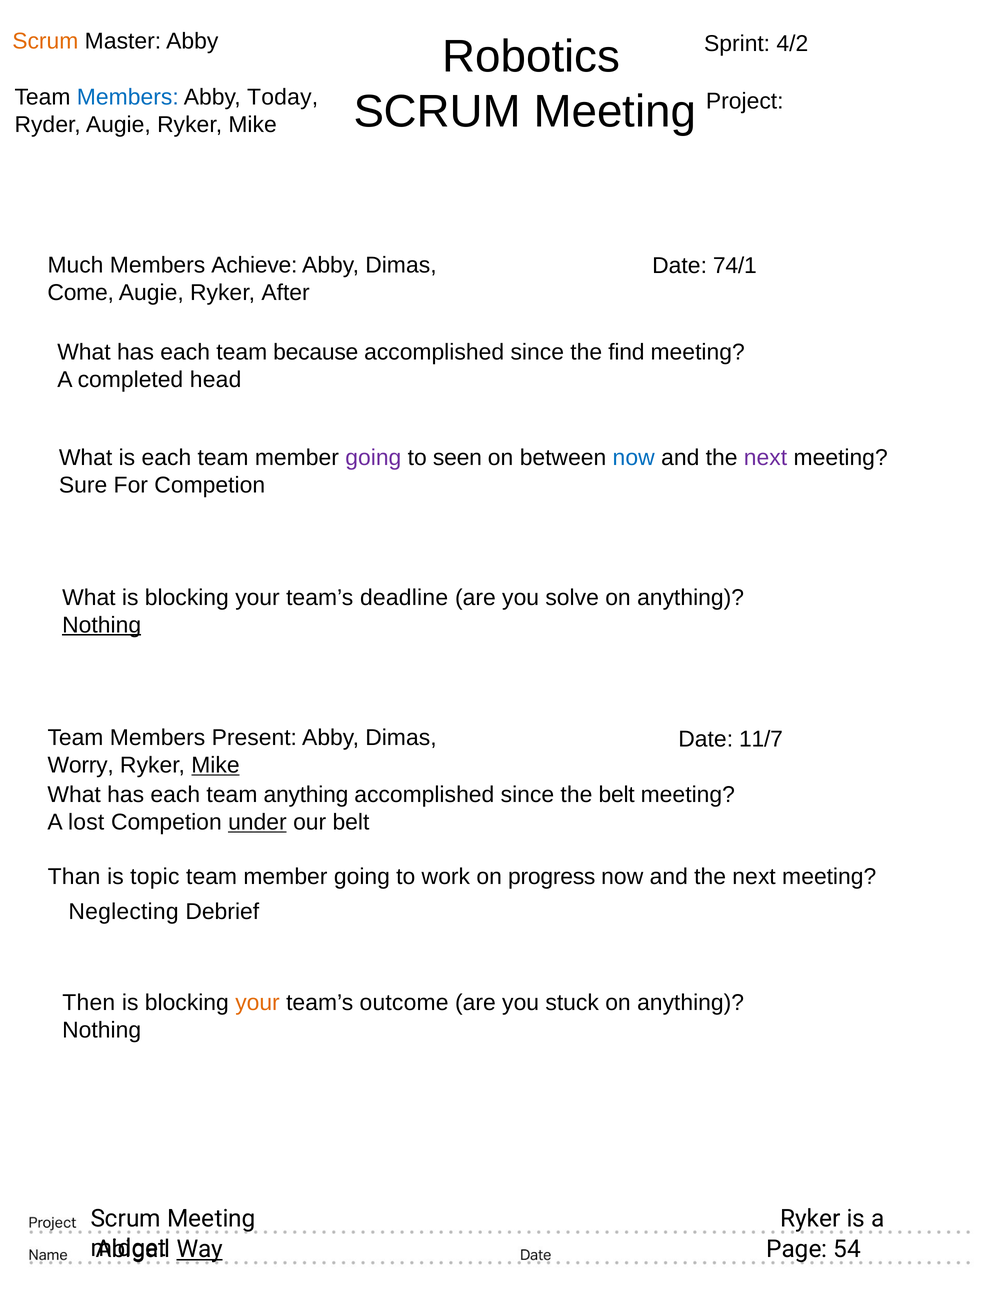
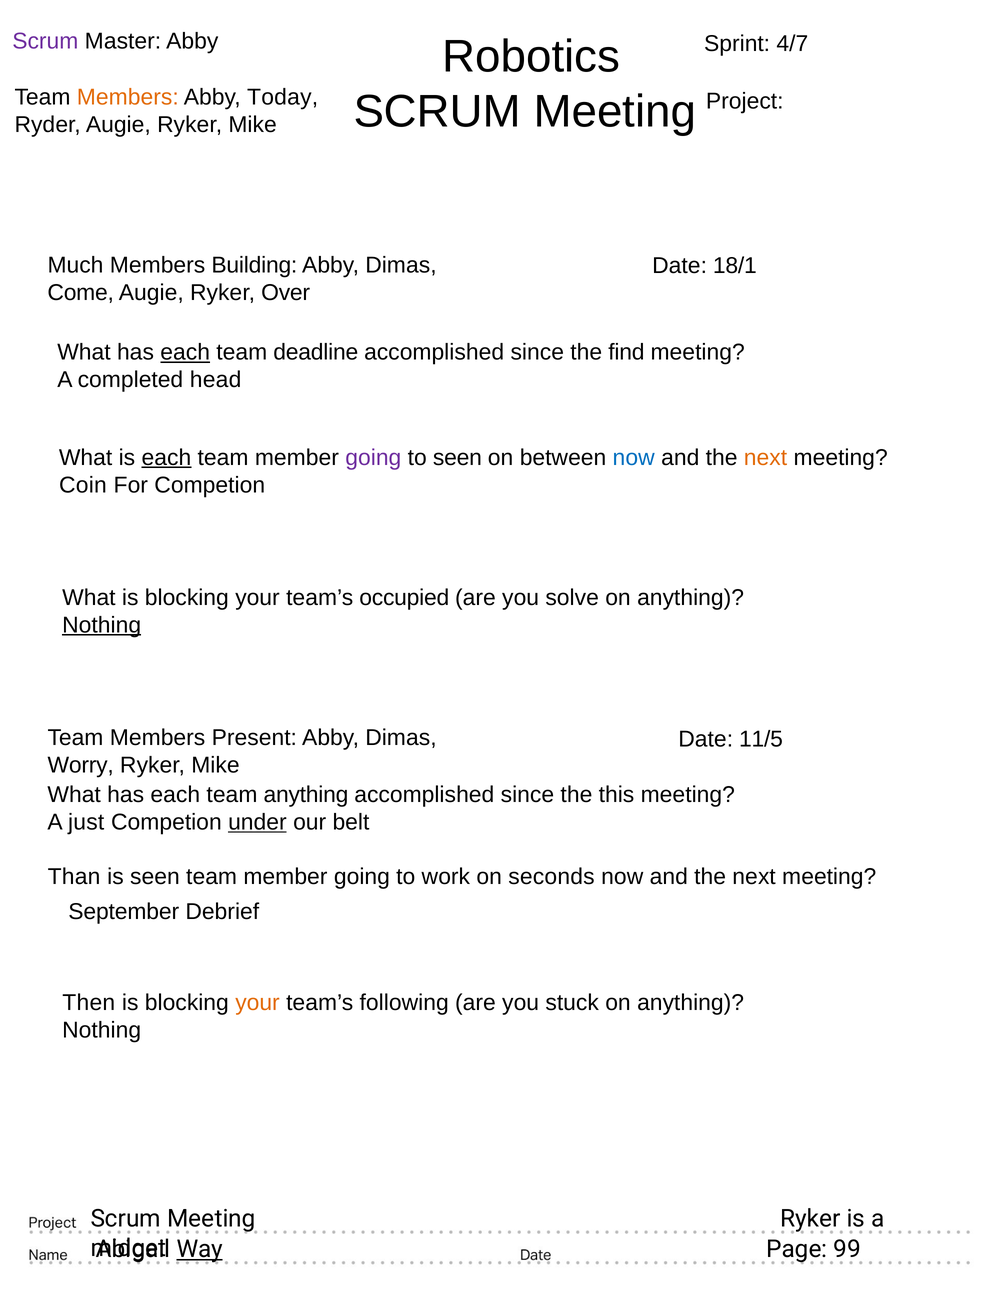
Scrum at (45, 41) colour: orange -> purple
4/2: 4/2 -> 4/7
Members at (128, 97) colour: blue -> orange
Achieve: Achieve -> Building
74/1: 74/1 -> 18/1
After: After -> Over
each at (185, 352) underline: none -> present
because: because -> deadline
each at (166, 458) underline: none -> present
next at (765, 458) colour: purple -> orange
Sure: Sure -> Coin
deadline: deadline -> occupied
11/7: 11/7 -> 11/5
Mike at (215, 765) underline: present -> none
the belt: belt -> this
lost: lost -> just
is topic: topic -> seen
progress: progress -> seconds
Neglecting: Neglecting -> September
outcome: outcome -> following
54: 54 -> 99
